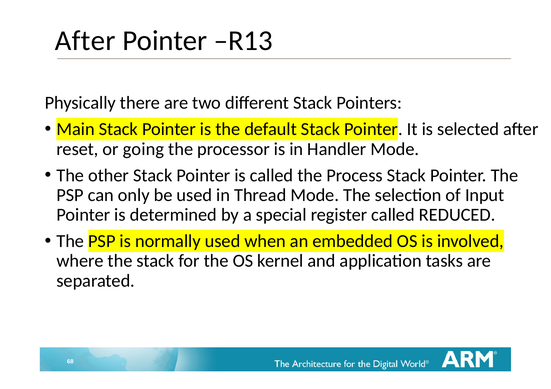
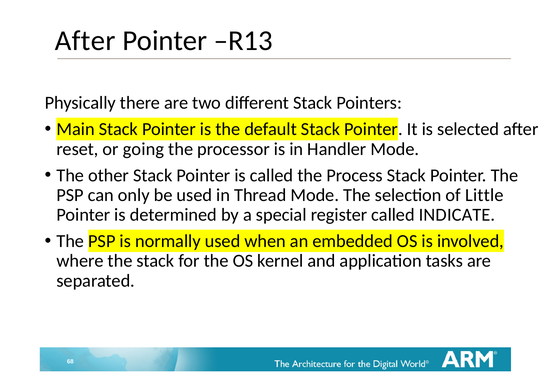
Input: Input -> Little
REDUCED: REDUCED -> INDICATE
